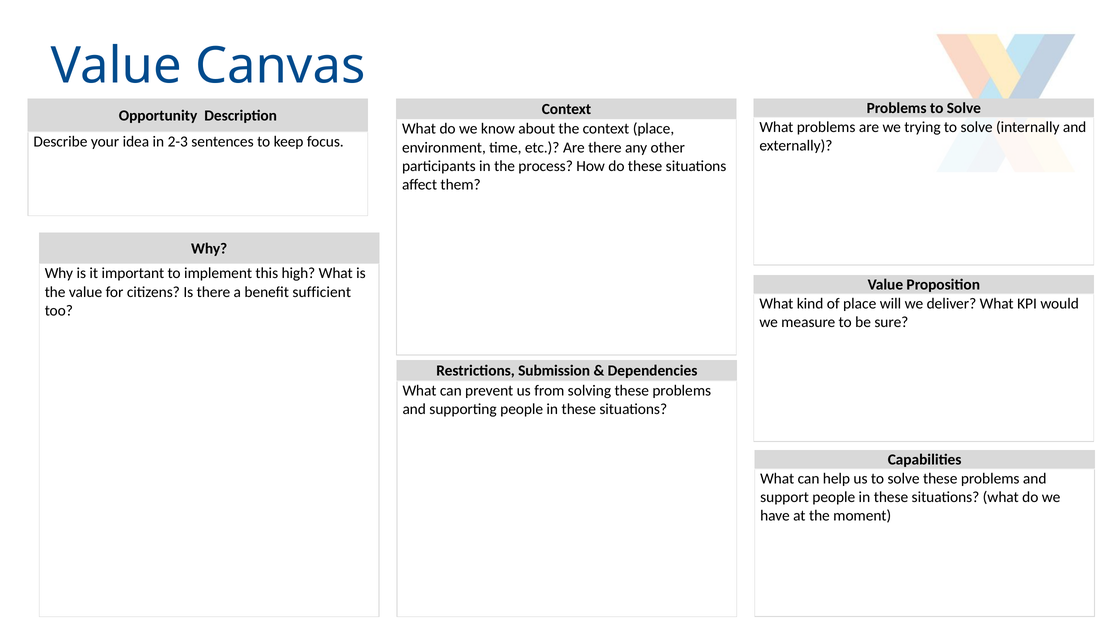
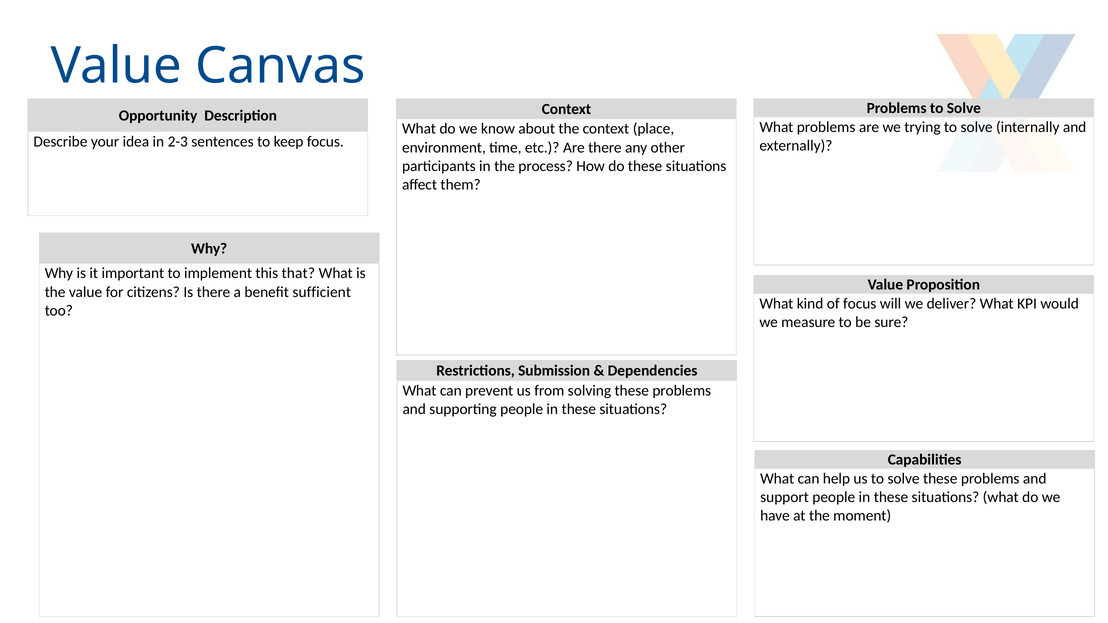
high: high -> that
of place: place -> focus
